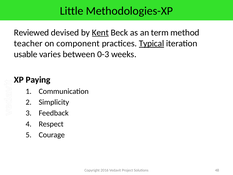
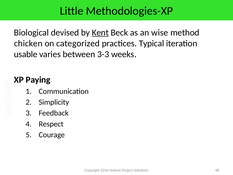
Reviewed: Reviewed -> Biological
term: term -> wise
teacher: teacher -> chicken
component: component -> categorized
Typical underline: present -> none
0-3: 0-3 -> 3-3
